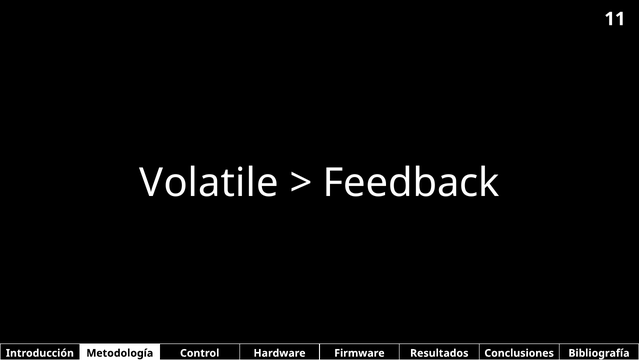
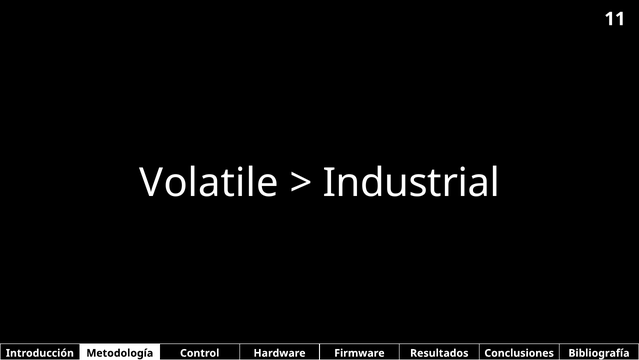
Feedback: Feedback -> Industrial
